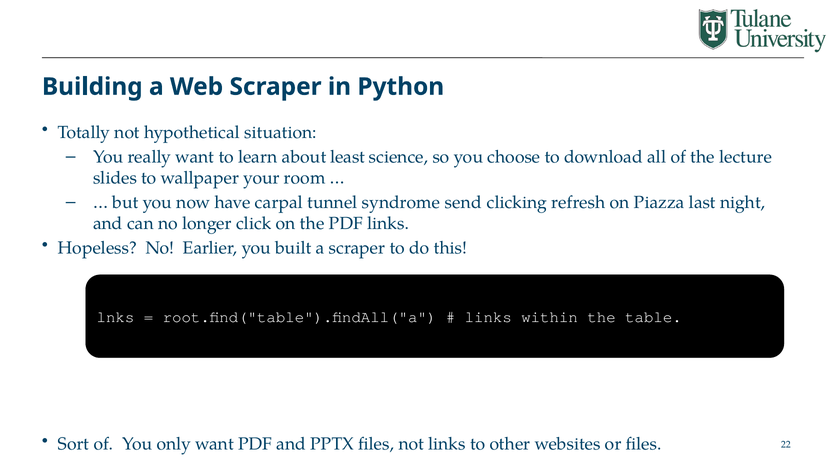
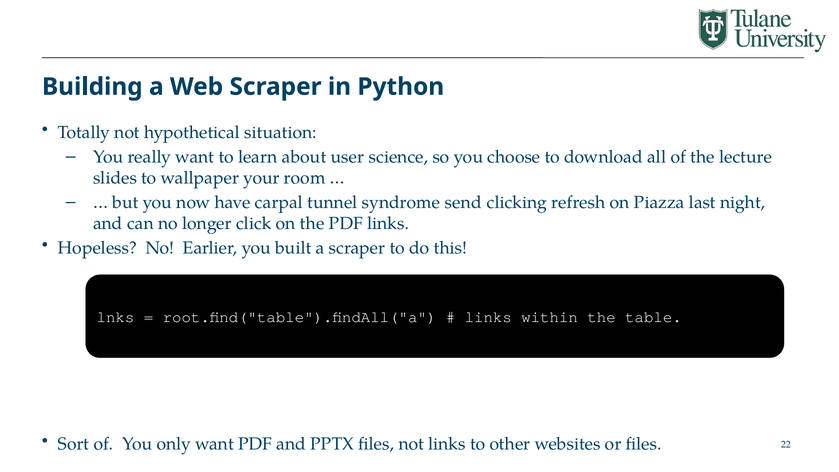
least: least -> user
